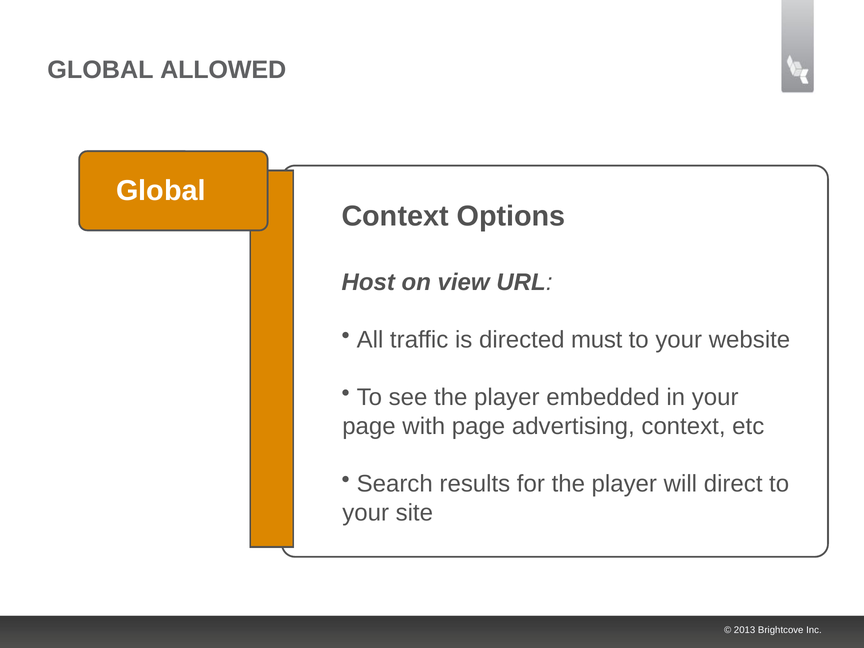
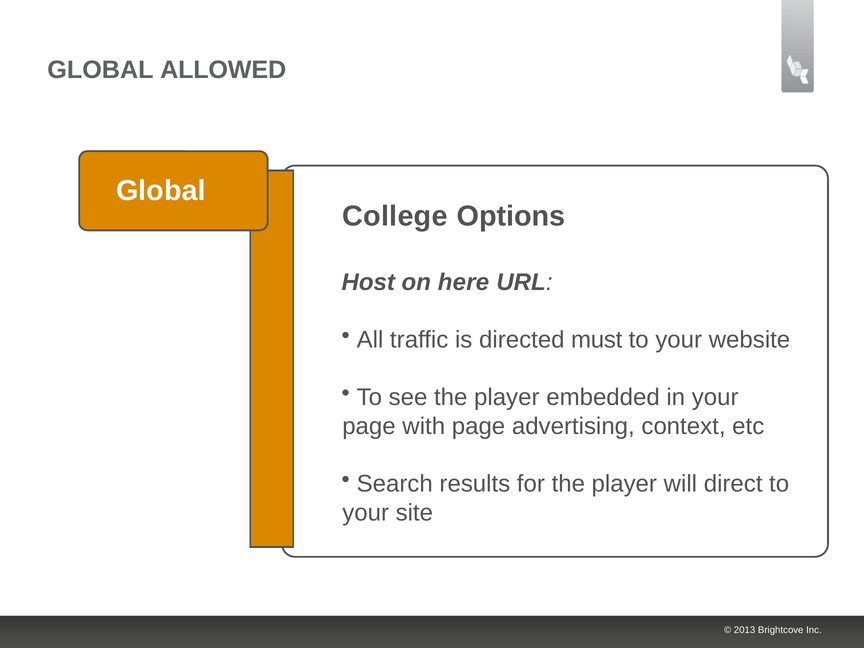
Context at (395, 216): Context -> College
view: view -> here
